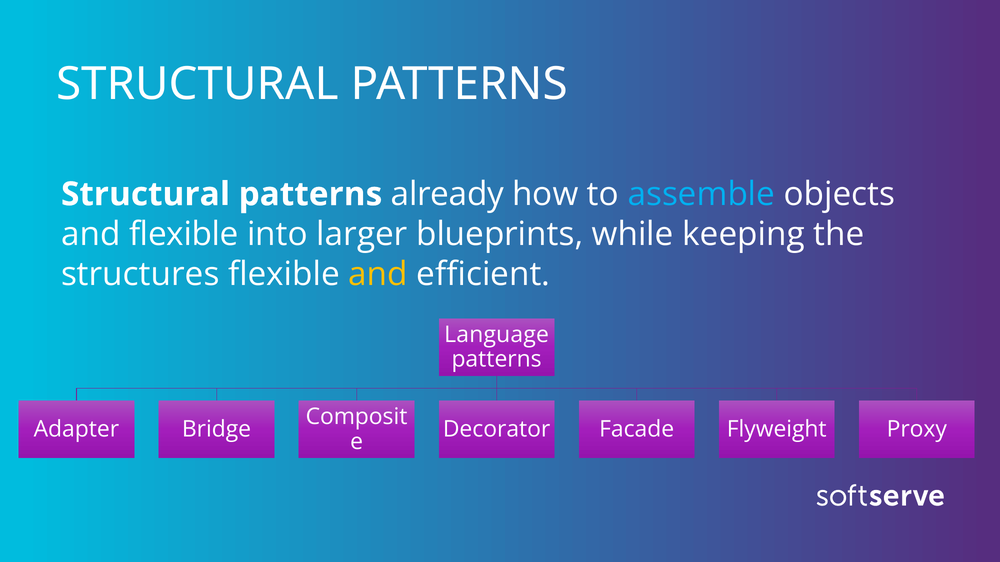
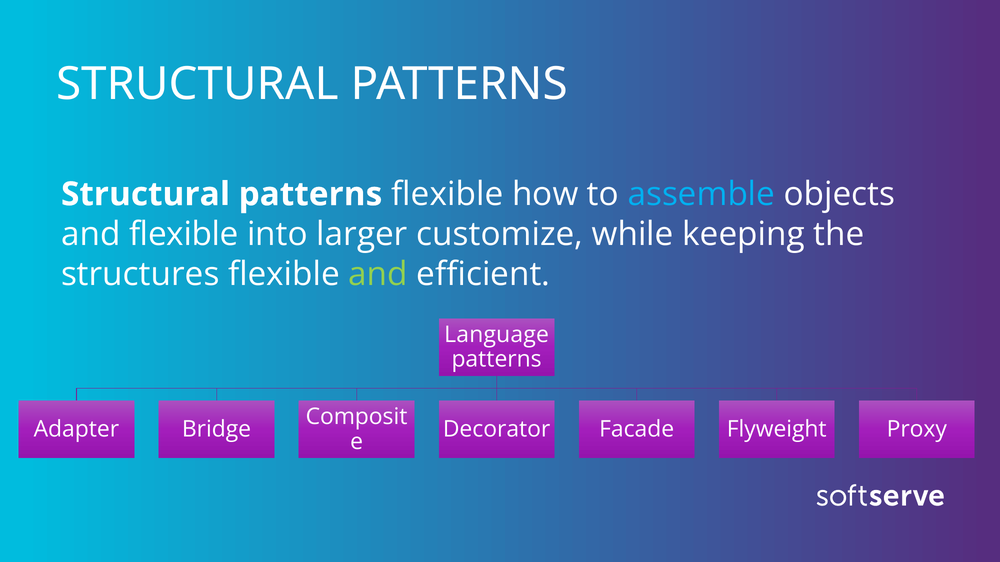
patterns already: already -> flexible
blueprints: blueprints -> customize
and at (378, 274) colour: yellow -> light green
